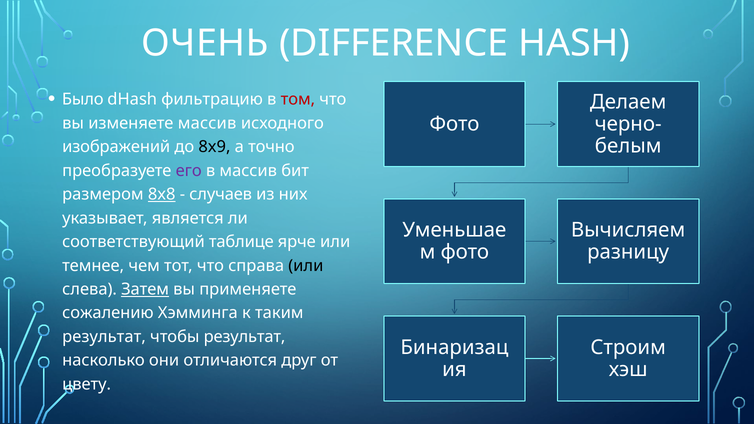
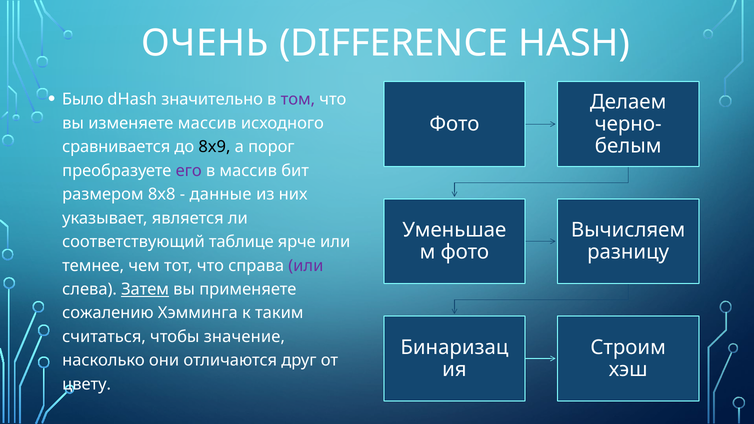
фильтрацию: фильтрацию -> значительно
том colour: red -> purple
изображений: изображений -> сравнивается
точно: точно -> порог
8x8 underline: present -> none
случаев: случаев -> данные
или at (306, 266) colour: black -> purple
результат at (104, 337): результат -> считаться
чтобы результат: результат -> значение
